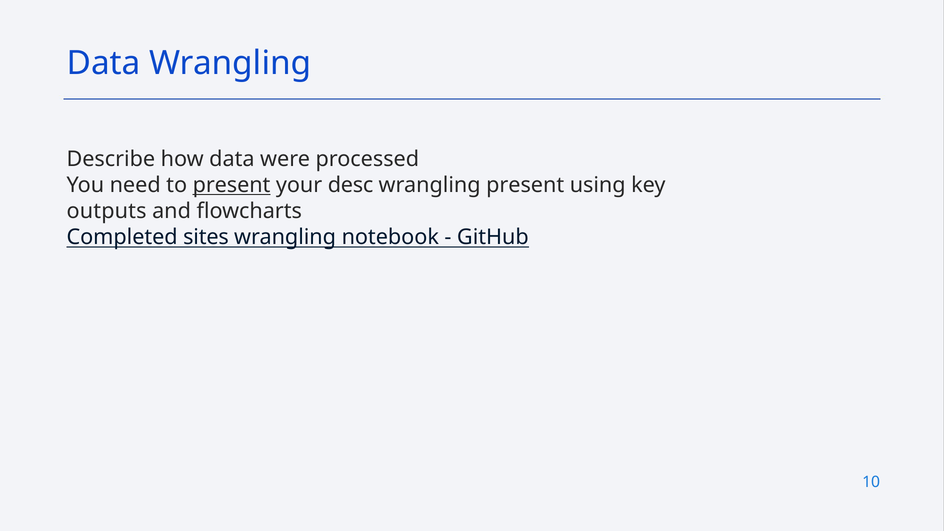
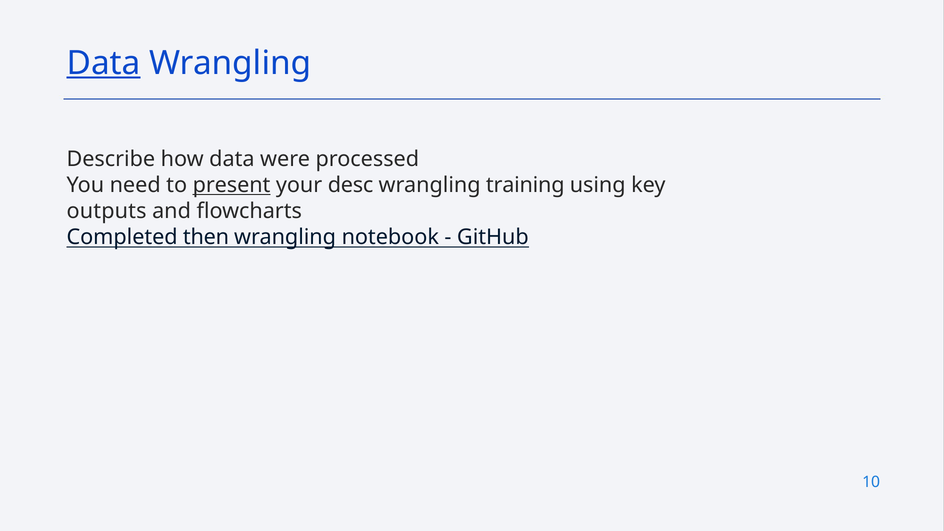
Data at (104, 63) underline: none -> present
wrangling present: present -> training
sites: sites -> then
